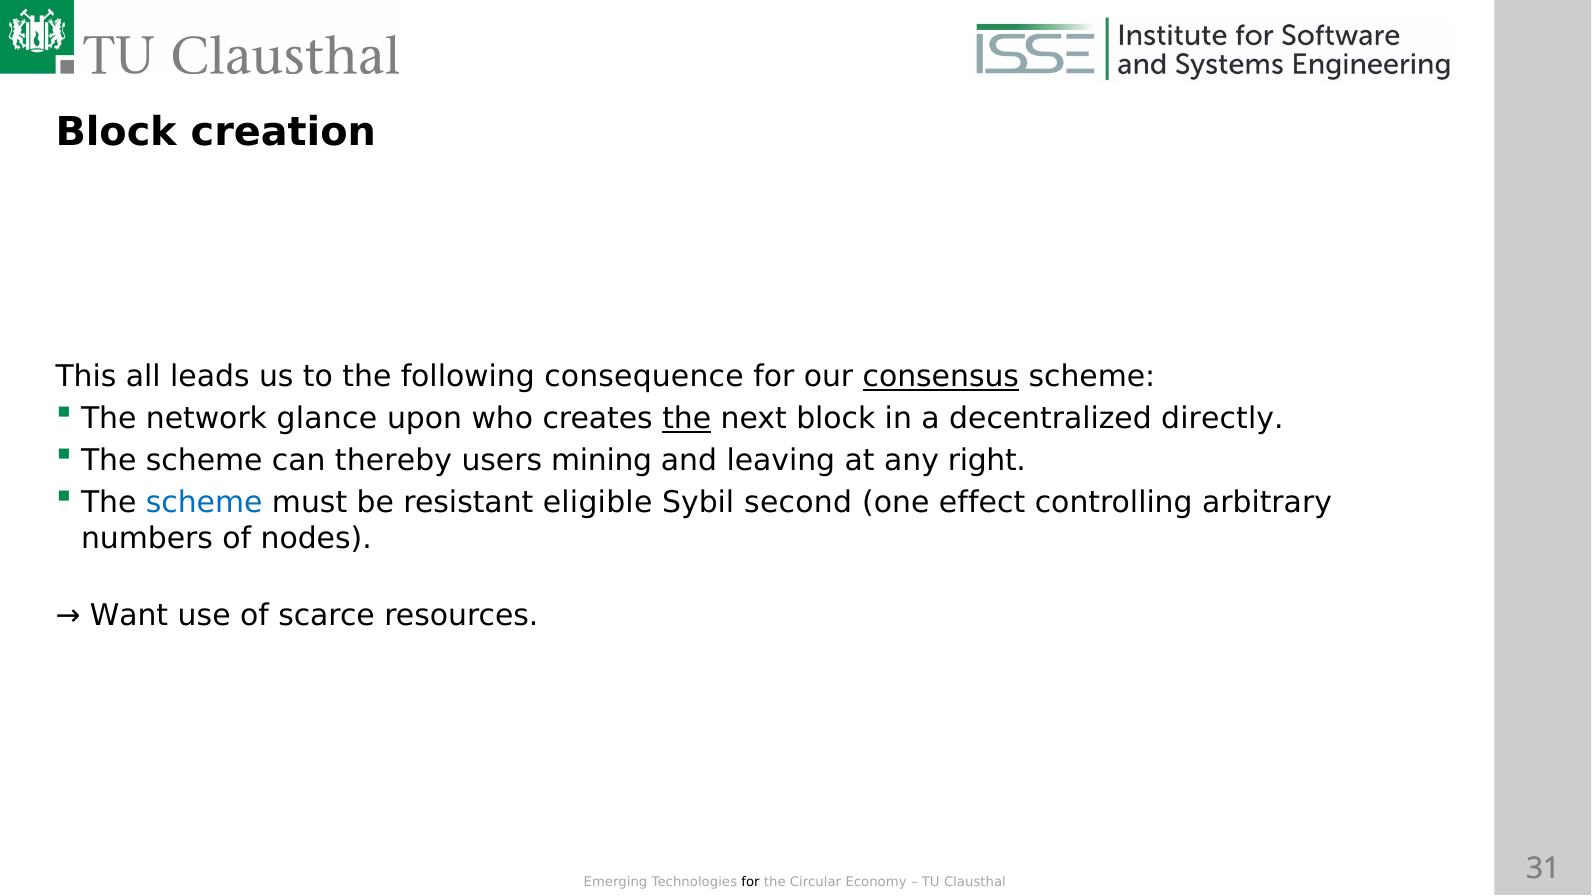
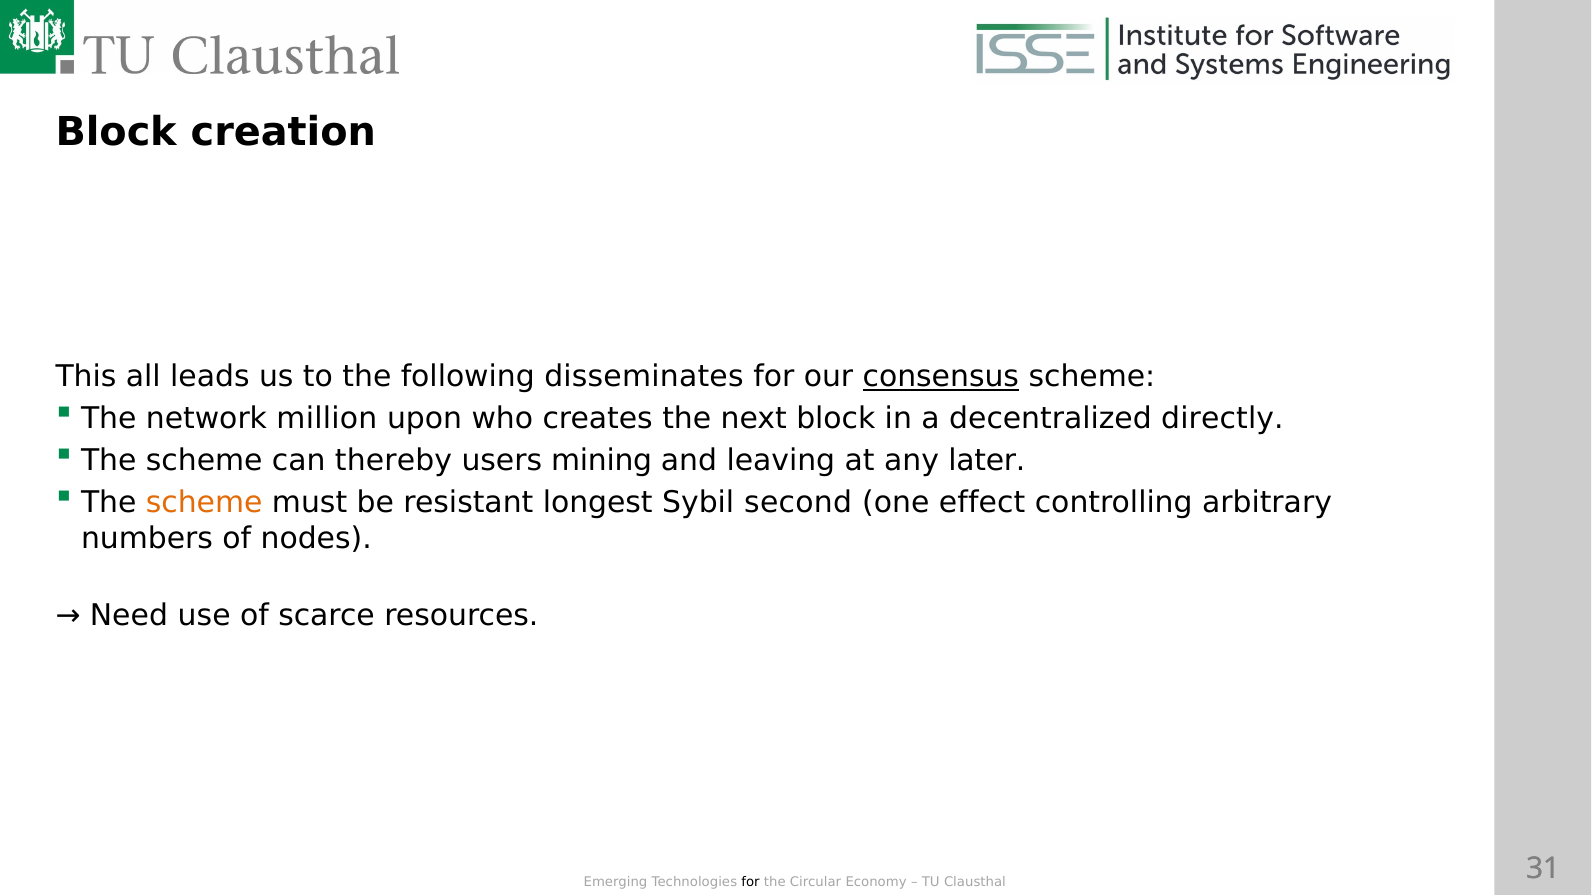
consequence: consequence -> disseminates
glance: glance -> million
the at (687, 419) underline: present -> none
right: right -> later
scheme at (204, 502) colour: blue -> orange
eligible: eligible -> longest
Want: Want -> Need
